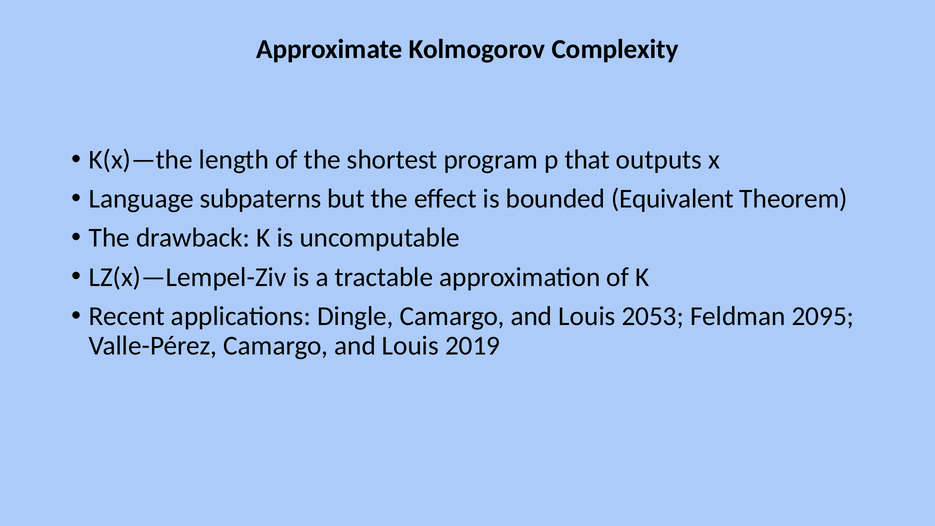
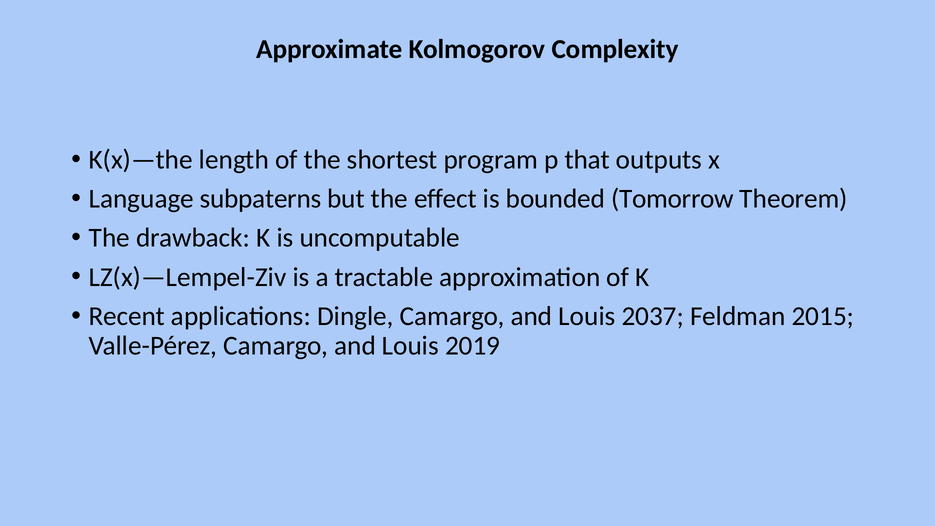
Equivalent: Equivalent -> Tomorrow
2053: 2053 -> 2037
2095: 2095 -> 2015
